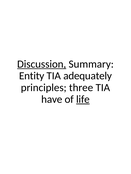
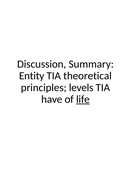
Discussion underline: present -> none
adequately: adequately -> theoretical
three: three -> levels
